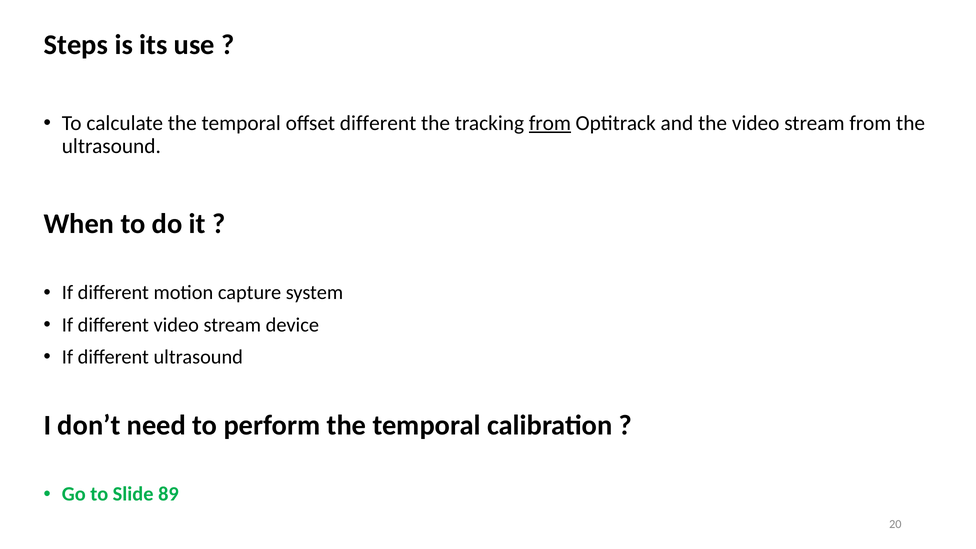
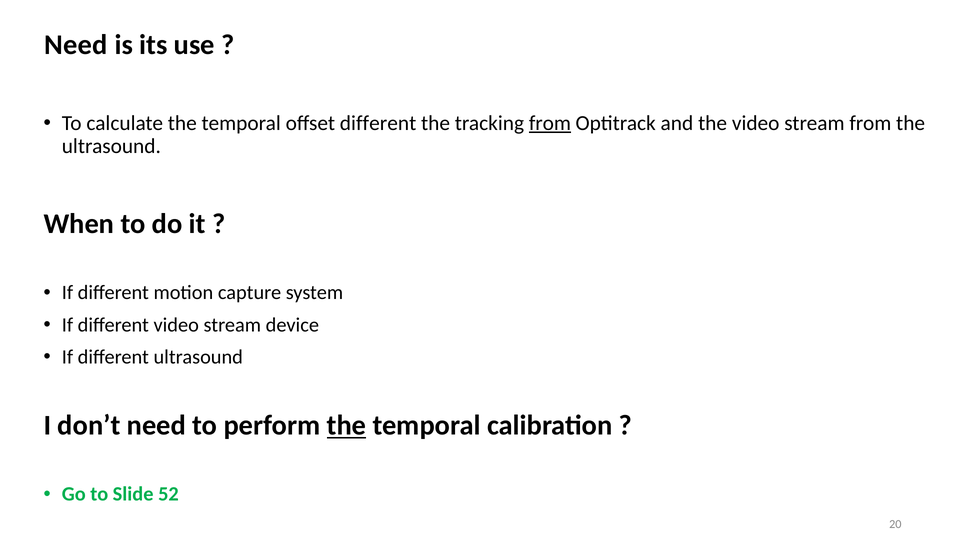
Steps at (76, 45): Steps -> Need
the at (347, 426) underline: none -> present
89: 89 -> 52
